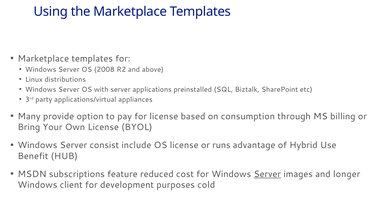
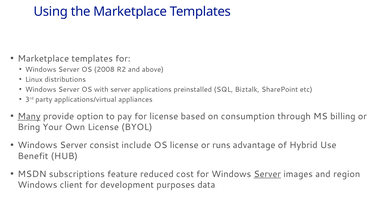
Many underline: none -> present
longer: longer -> region
cold: cold -> data
